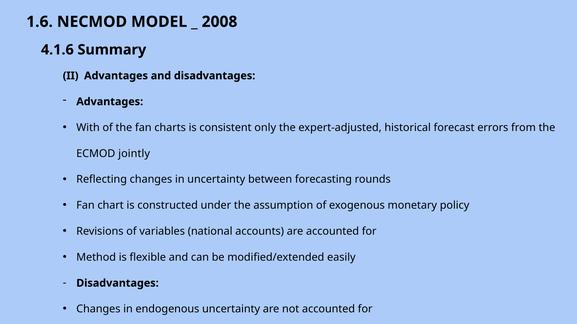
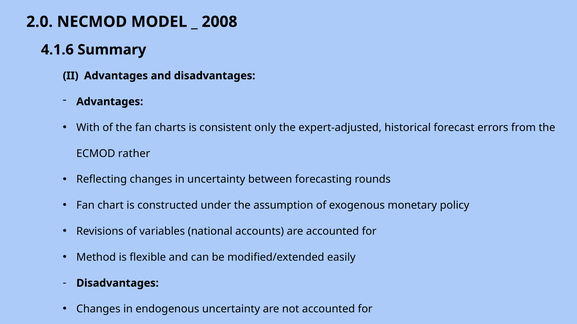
1.6: 1.6 -> 2.0
jointly: jointly -> rather
